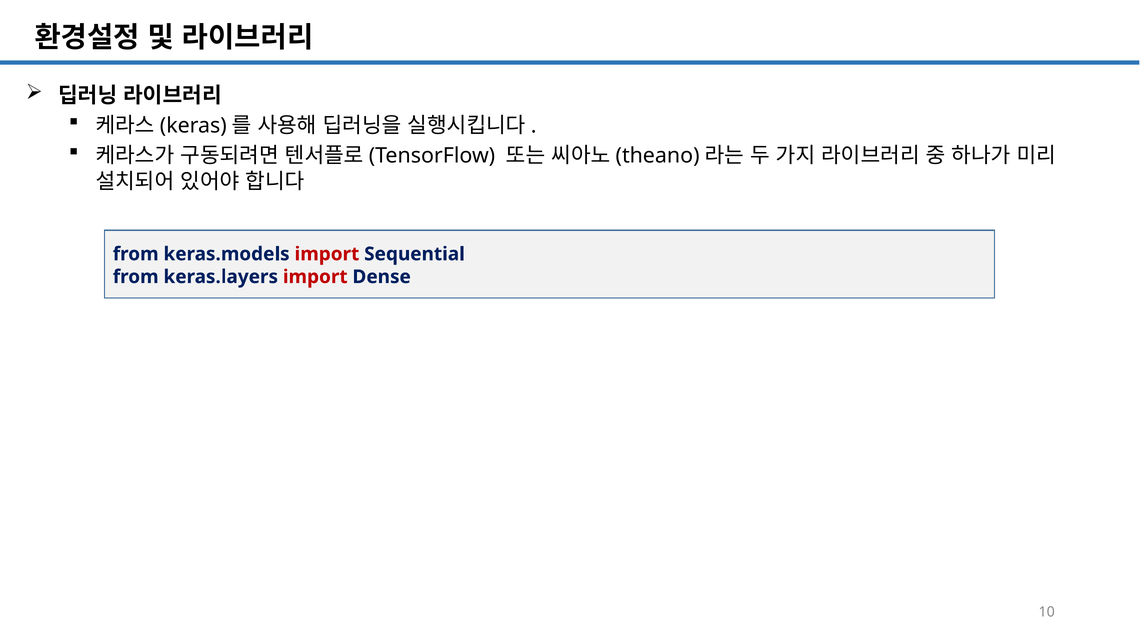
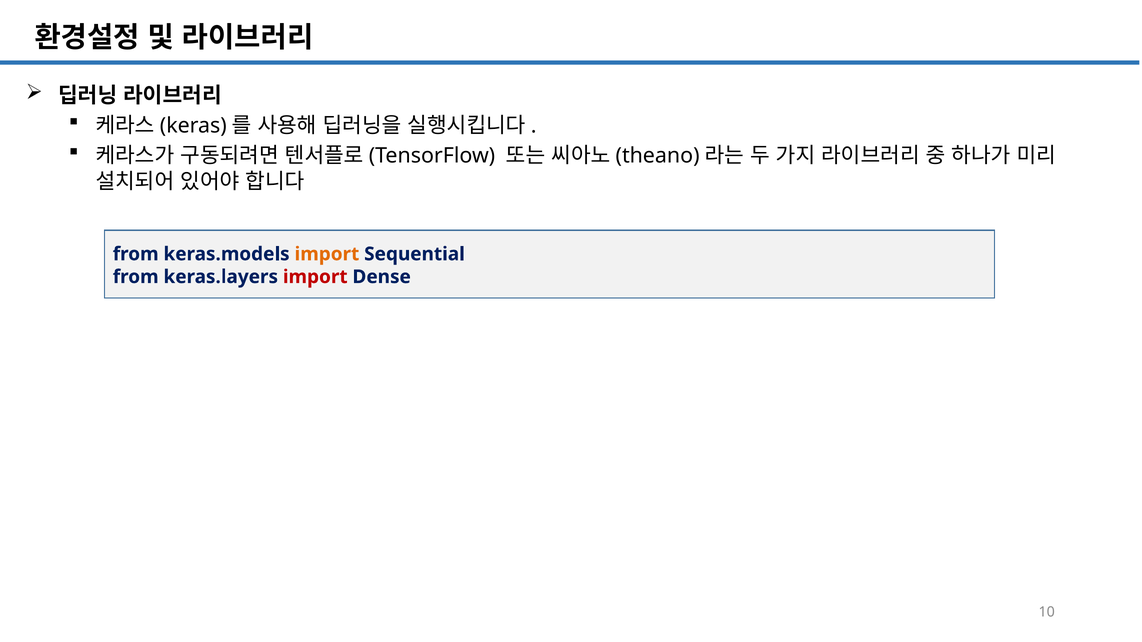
import at (327, 254) colour: red -> orange
